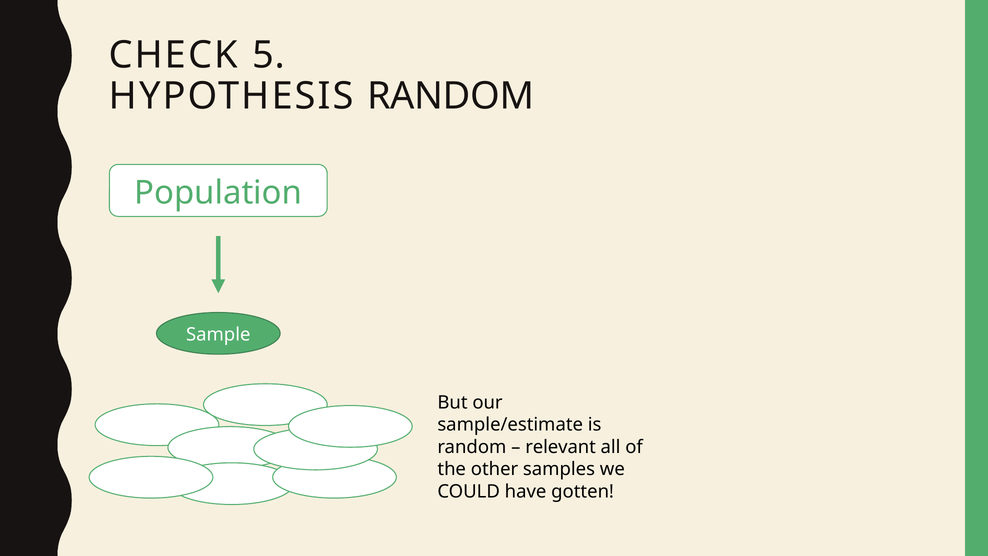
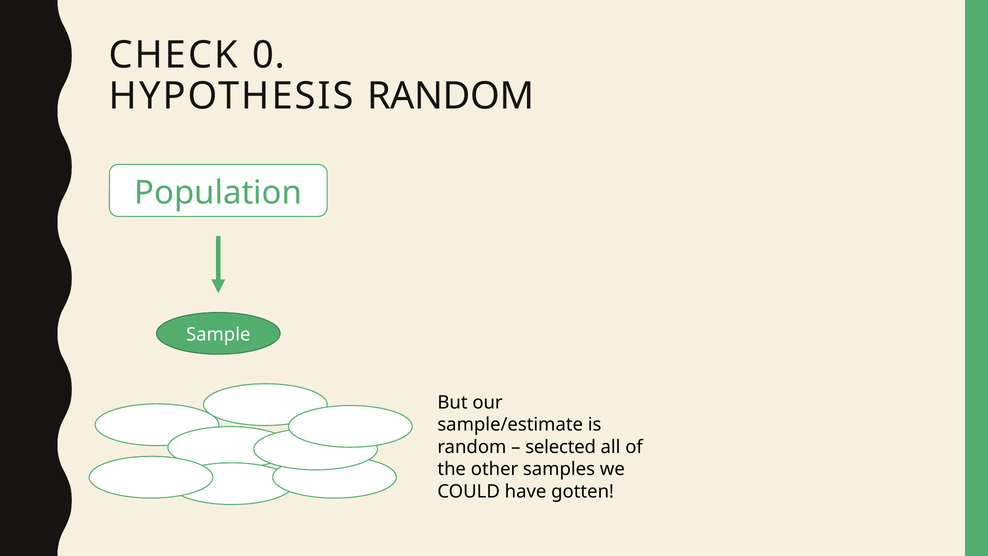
5: 5 -> 0
relevant: relevant -> selected
